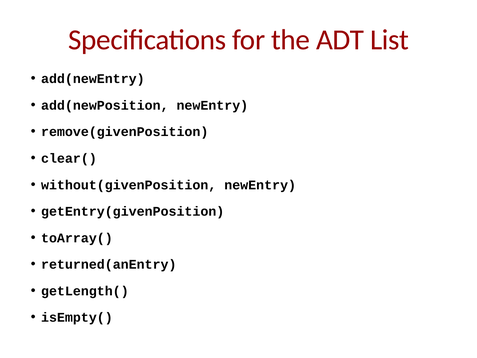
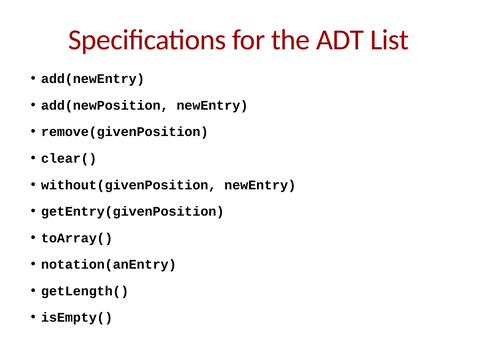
returned(anEntry: returned(anEntry -> notation(anEntry
